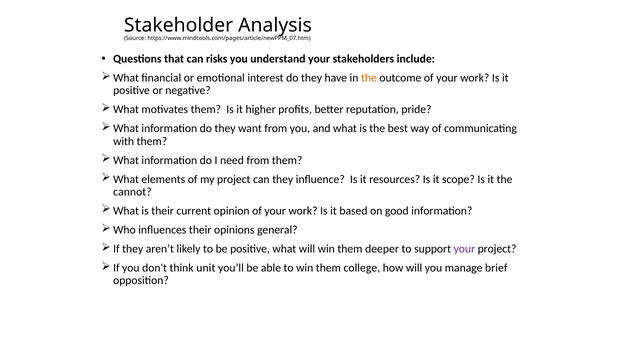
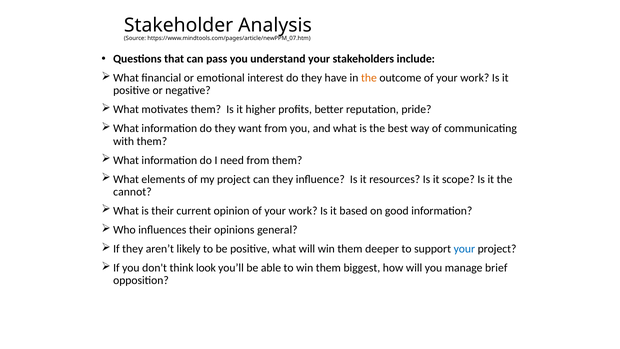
risks: risks -> pass
your at (464, 249) colour: purple -> blue
unit: unit -> look
college: college -> biggest
